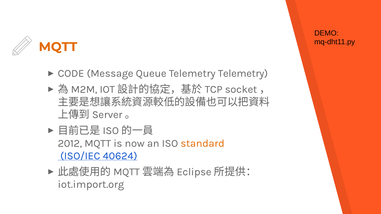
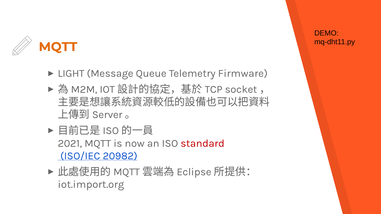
CODE: CODE -> LIGHT
Telemetry Telemetry: Telemetry -> Firmware
2012: 2012 -> 2021
standard colour: orange -> red
40624: 40624 -> 20982
